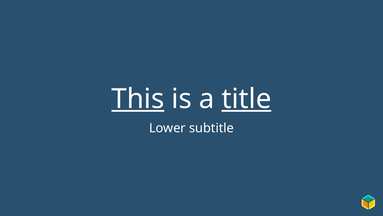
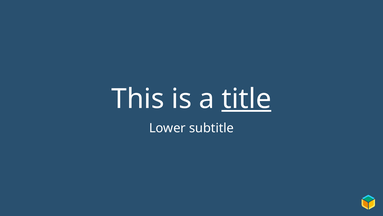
This underline: present -> none
